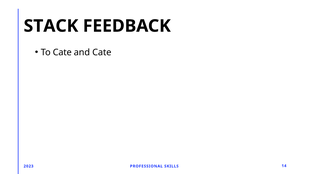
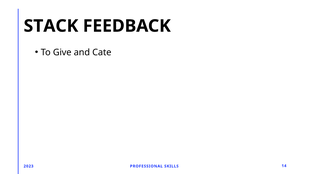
To Cate: Cate -> Give
